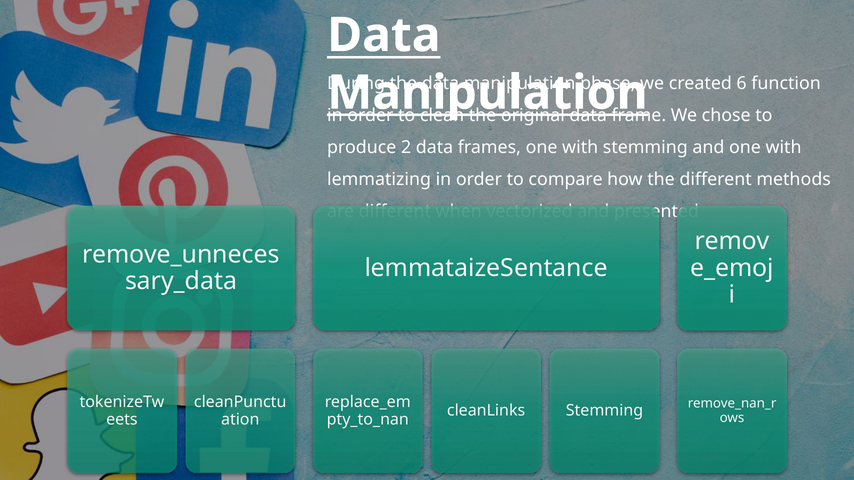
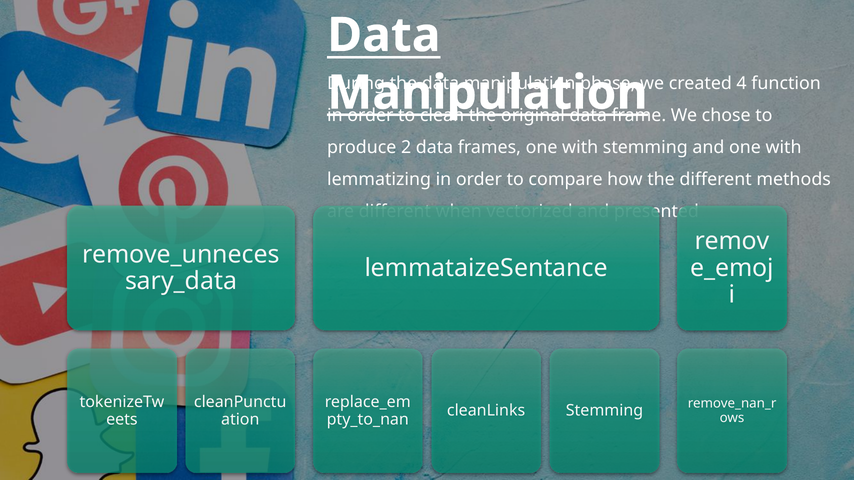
6: 6 -> 4
